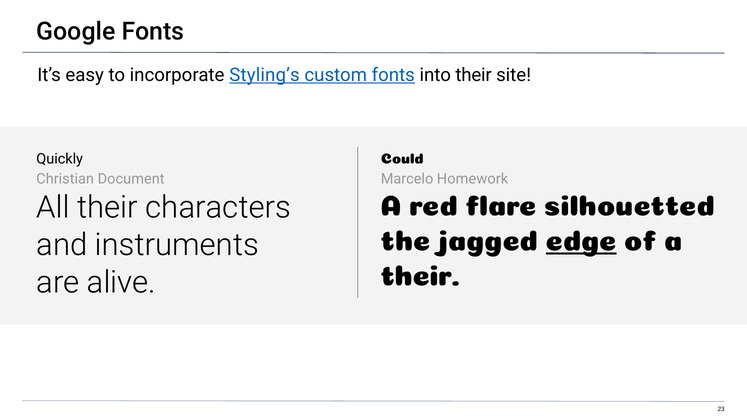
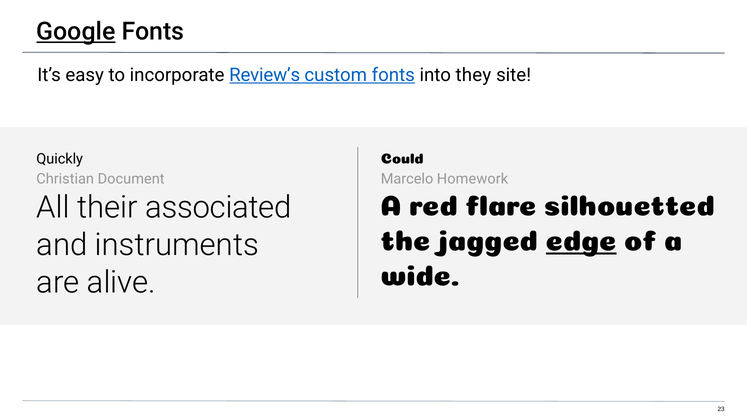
Google underline: none -> present
Styling’s: Styling’s -> Review’s
into their: their -> they
characters: characters -> associated
their at (420, 276): their -> wide
